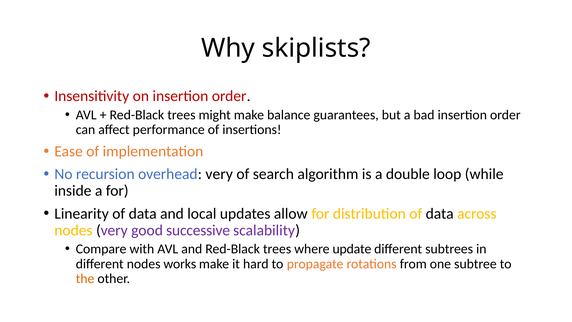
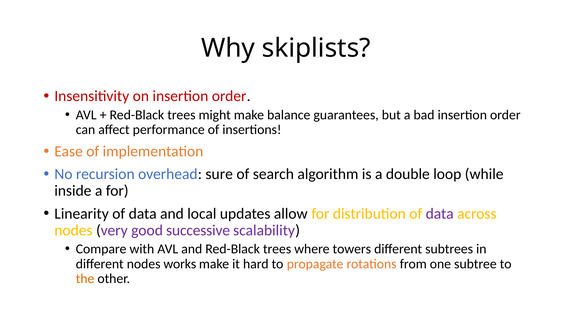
overhead very: very -> sure
data at (440, 213) colour: black -> purple
update: update -> towers
